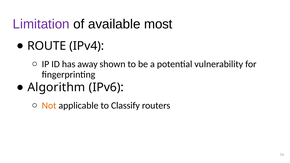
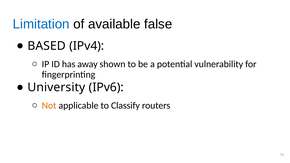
Limitation colour: purple -> blue
most: most -> false
ROUTE: ROUTE -> BASED
Algorithm: Algorithm -> University
